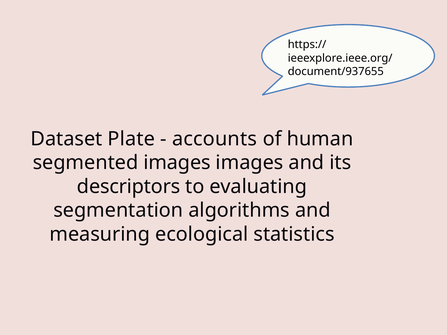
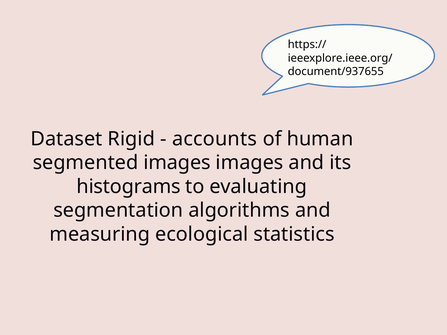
Plate: Plate -> Rigid
descriptors: descriptors -> histograms
